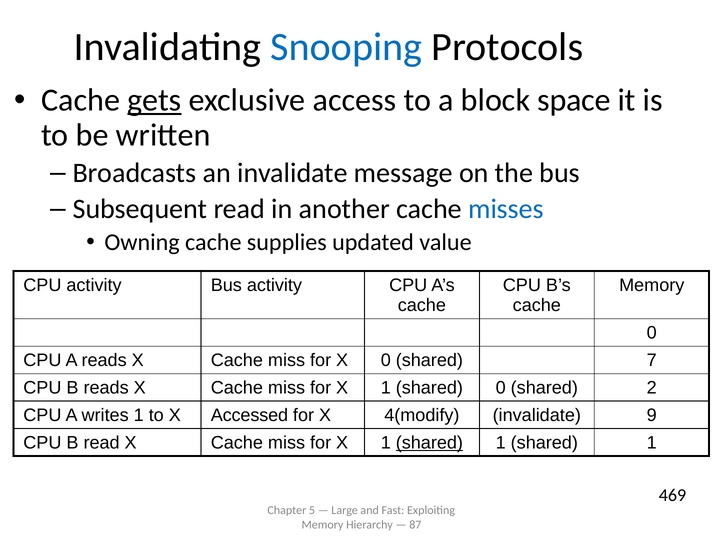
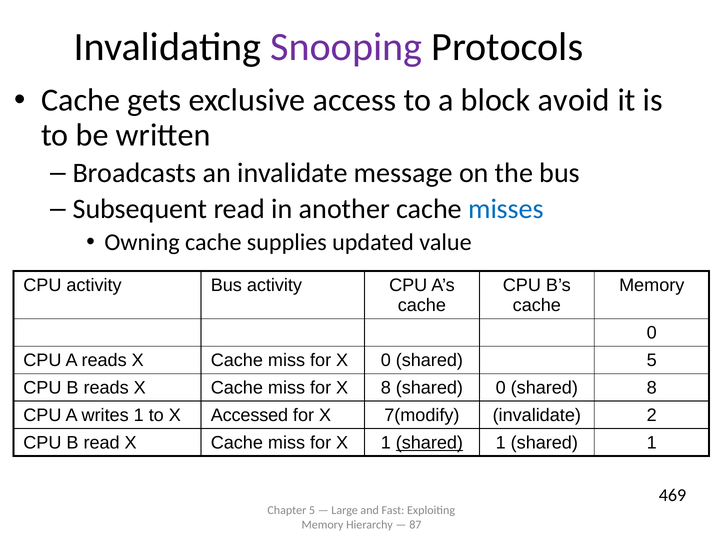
Snooping colour: blue -> purple
gets underline: present -> none
space: space -> avoid
shared 7: 7 -> 5
1 at (386, 388): 1 -> 8
shared 2: 2 -> 8
4(modify: 4(modify -> 7(modify
9: 9 -> 2
